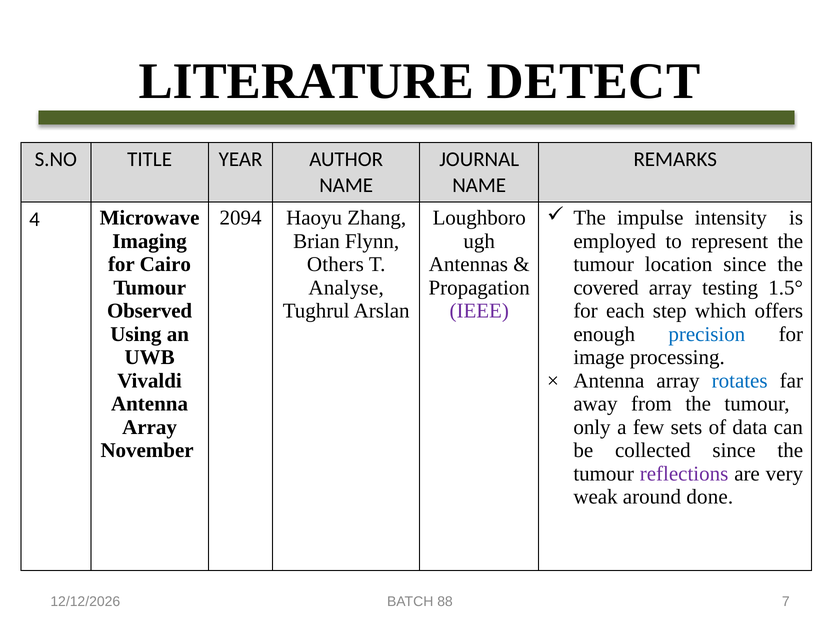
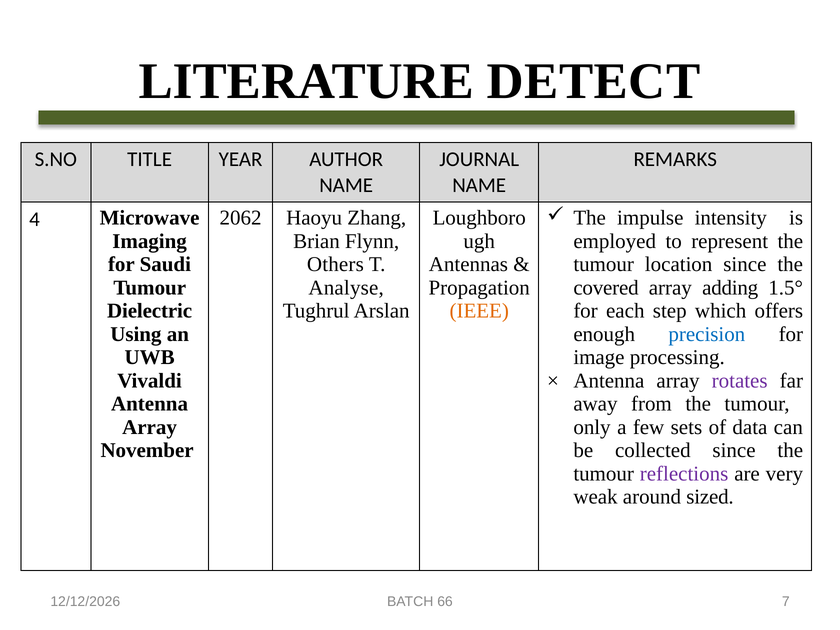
2094: 2094 -> 2062
Cairo: Cairo -> Saudi
testing: testing -> adding
Observed: Observed -> Dielectric
IEEE colour: purple -> orange
rotates colour: blue -> purple
done: done -> sized
88: 88 -> 66
